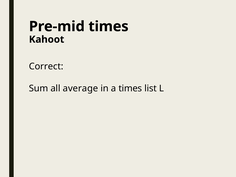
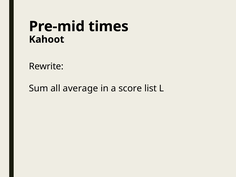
Correct: Correct -> Rewrite
a times: times -> score
